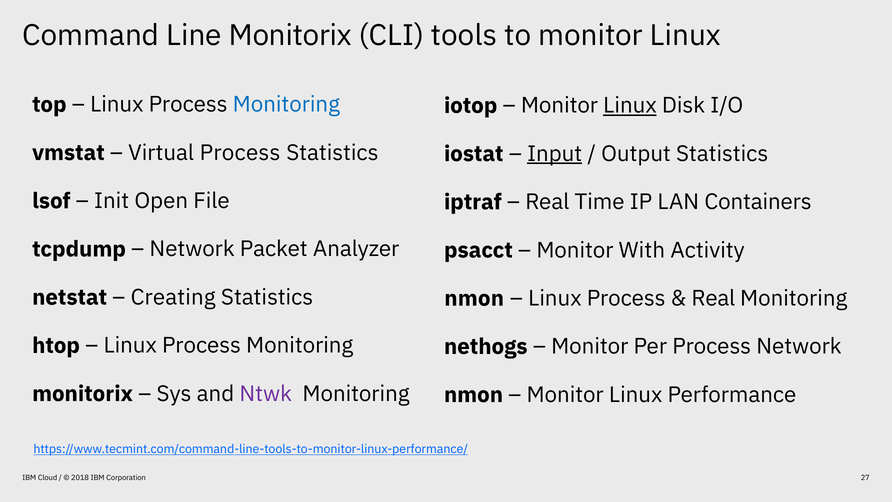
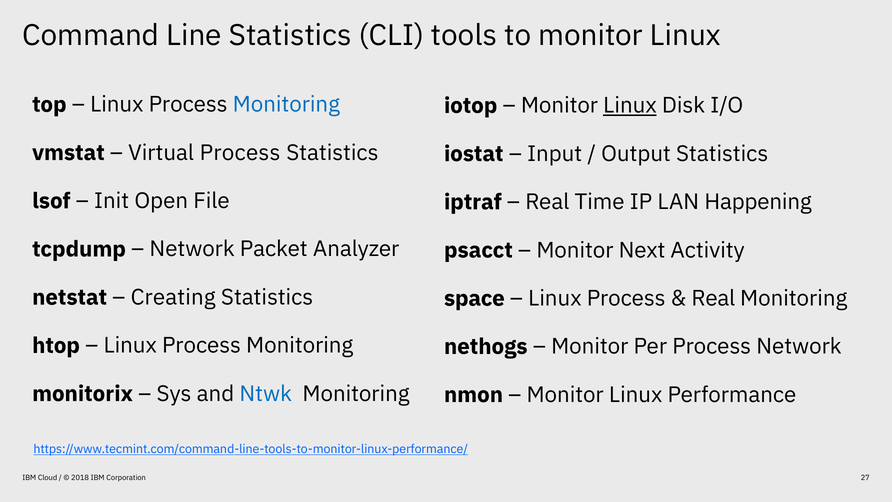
Line Monitorix: Monitorix -> Statistics
Input underline: present -> none
Containers: Containers -> Happening
With: With -> Next
nmon at (474, 298): nmon -> space
Ntwk colour: purple -> blue
